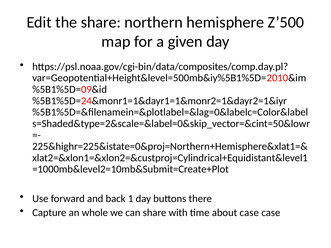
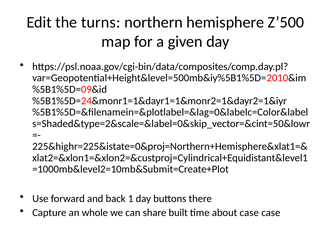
the share: share -> turns
with: with -> built
